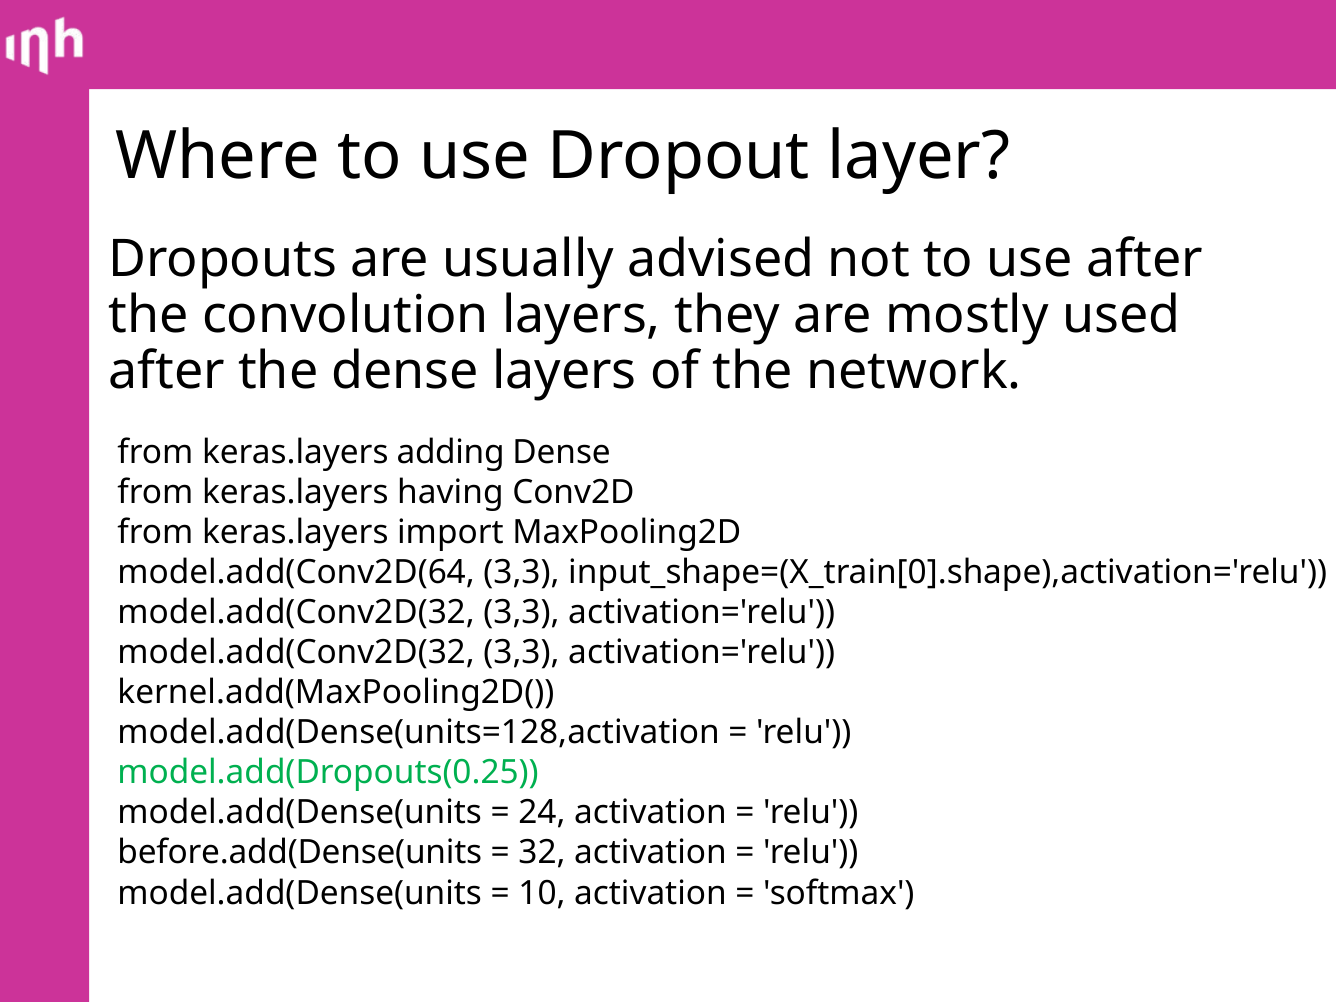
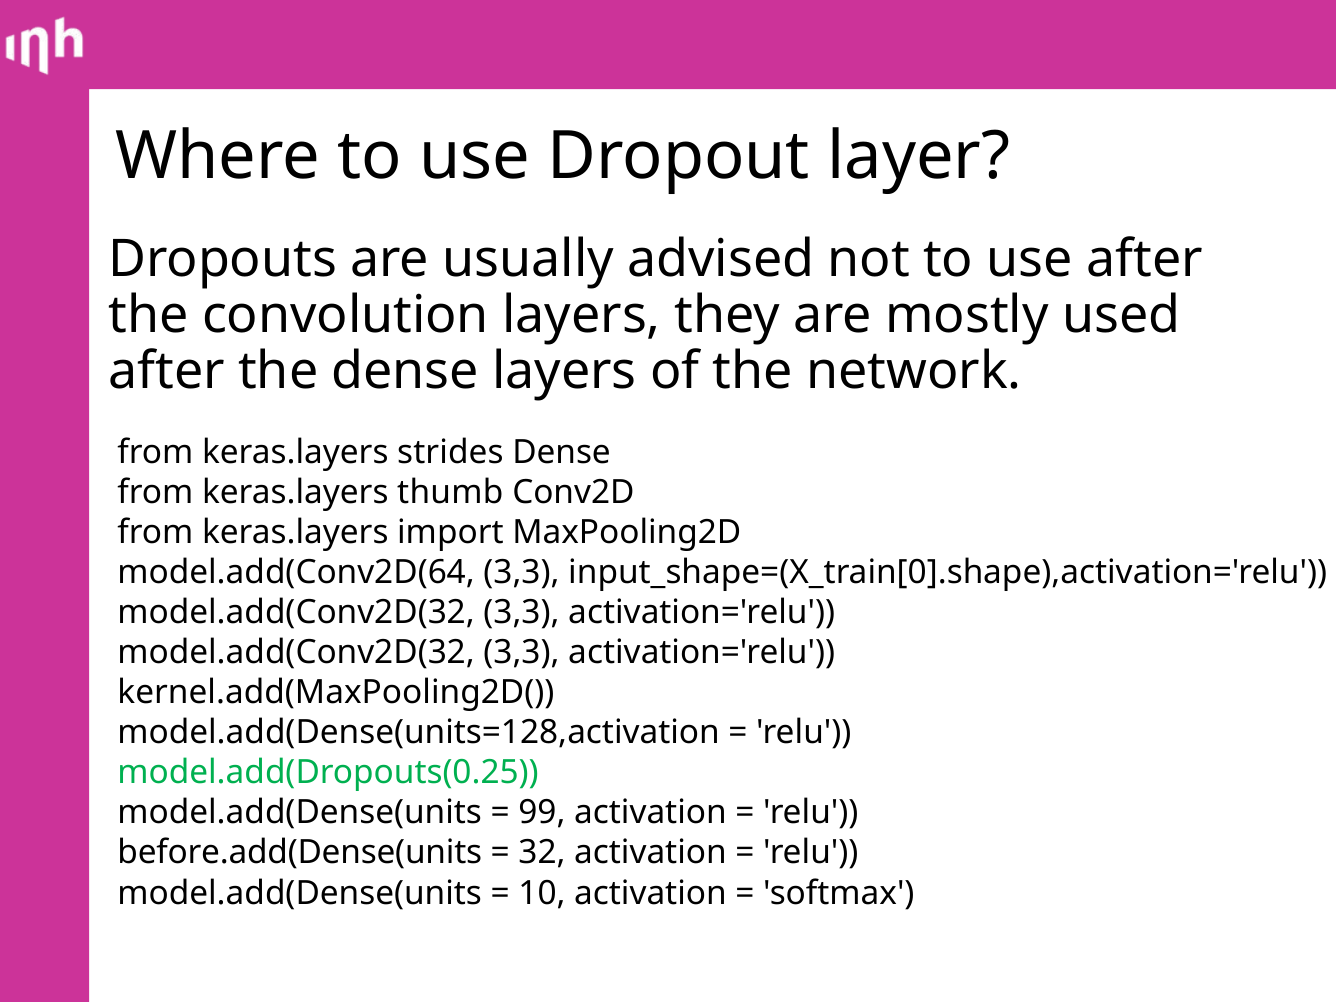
adding: adding -> strides
having: having -> thumb
24: 24 -> 99
